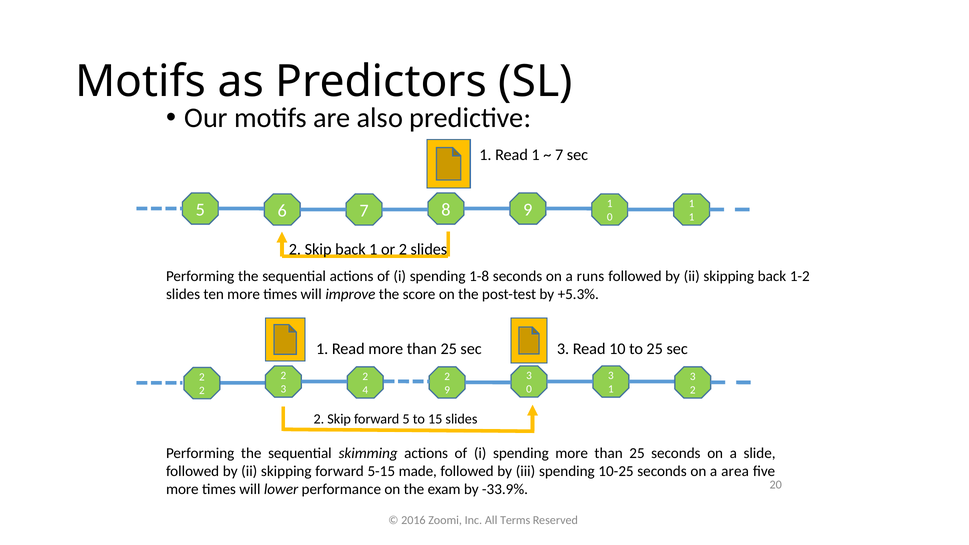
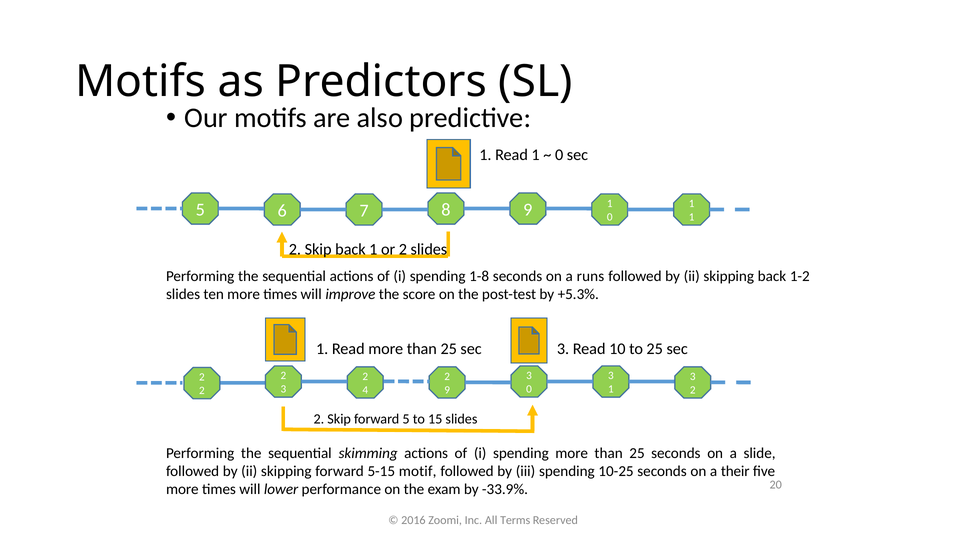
7 at (559, 155): 7 -> 0
made: made -> motif
area: area -> their
